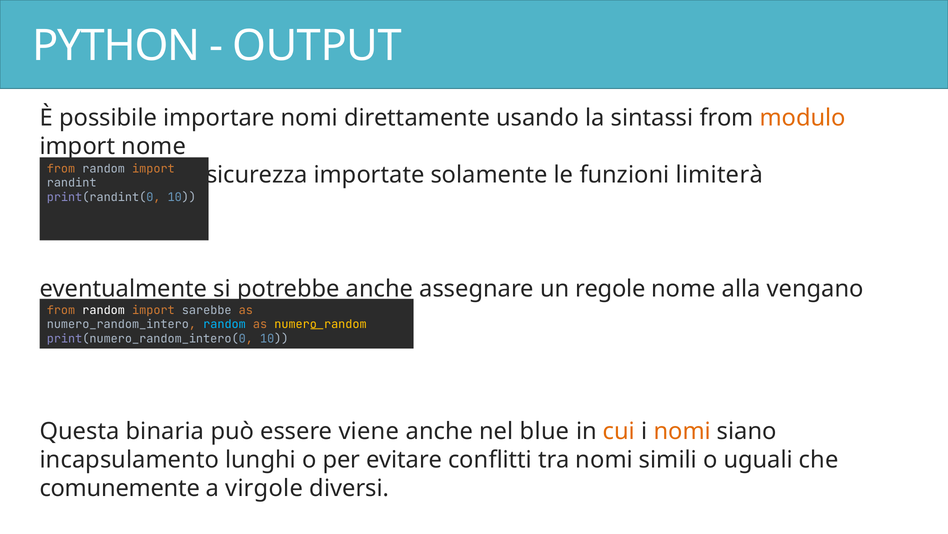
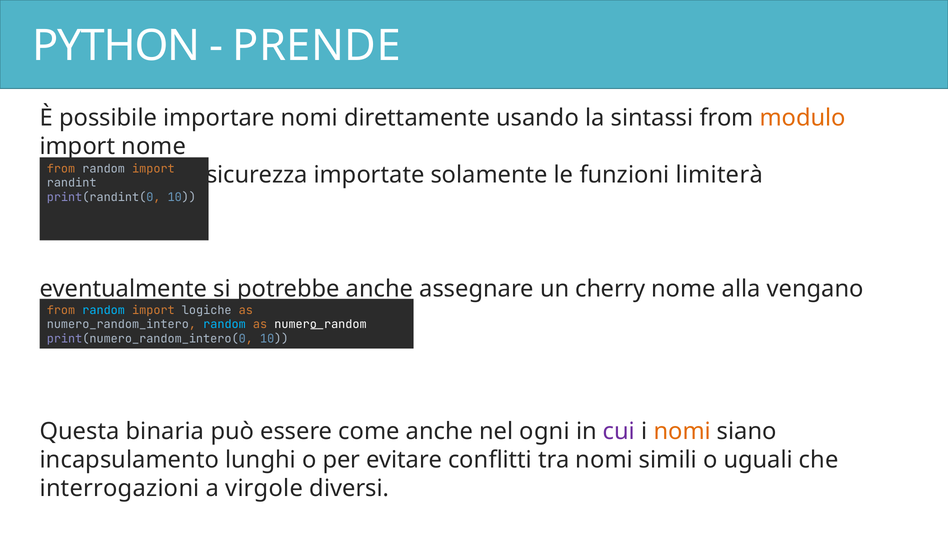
OUTPUT: OUTPUT -> PRENDE
regole: regole -> cherry
random at (104, 310) colour: white -> light blue
sarebbe: sarebbe -> logiche
numero_random colour: yellow -> white
viene: viene -> come
blue: blue -> ogni
cui colour: orange -> purple
comunemente: comunemente -> interrogazioni
